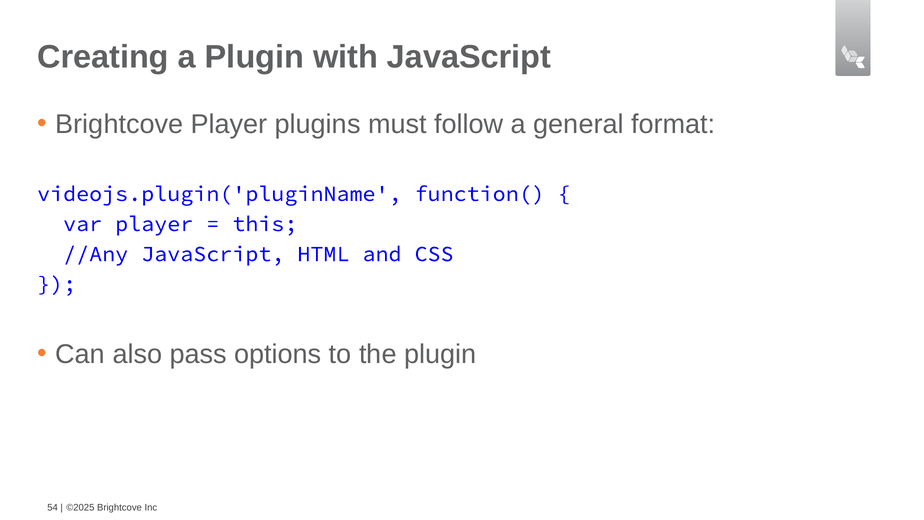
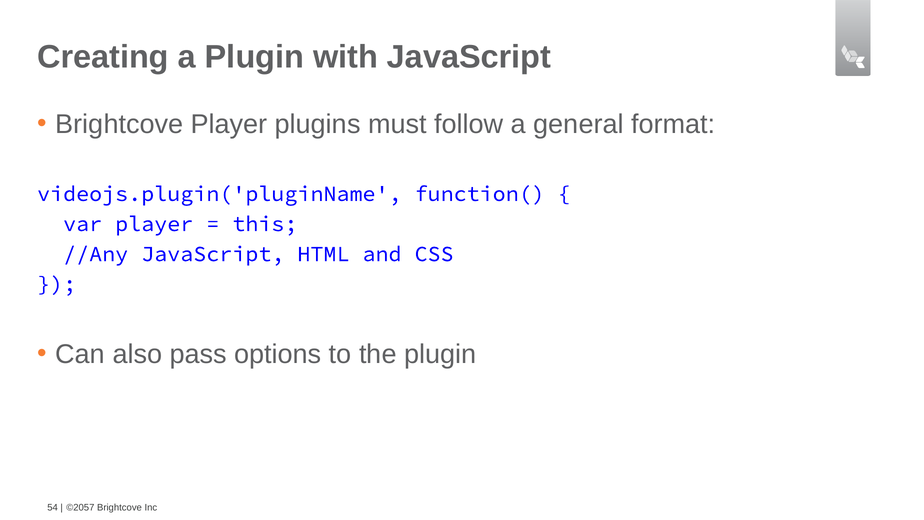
©2025: ©2025 -> ©2057
